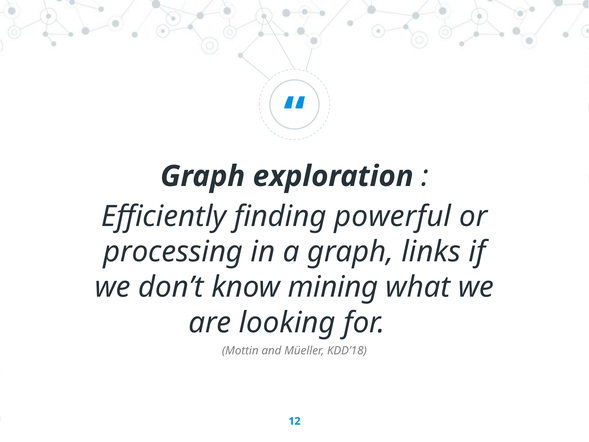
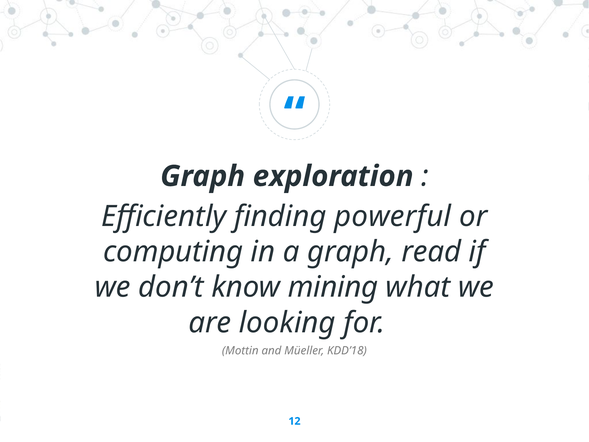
processing: processing -> computing
links: links -> read
